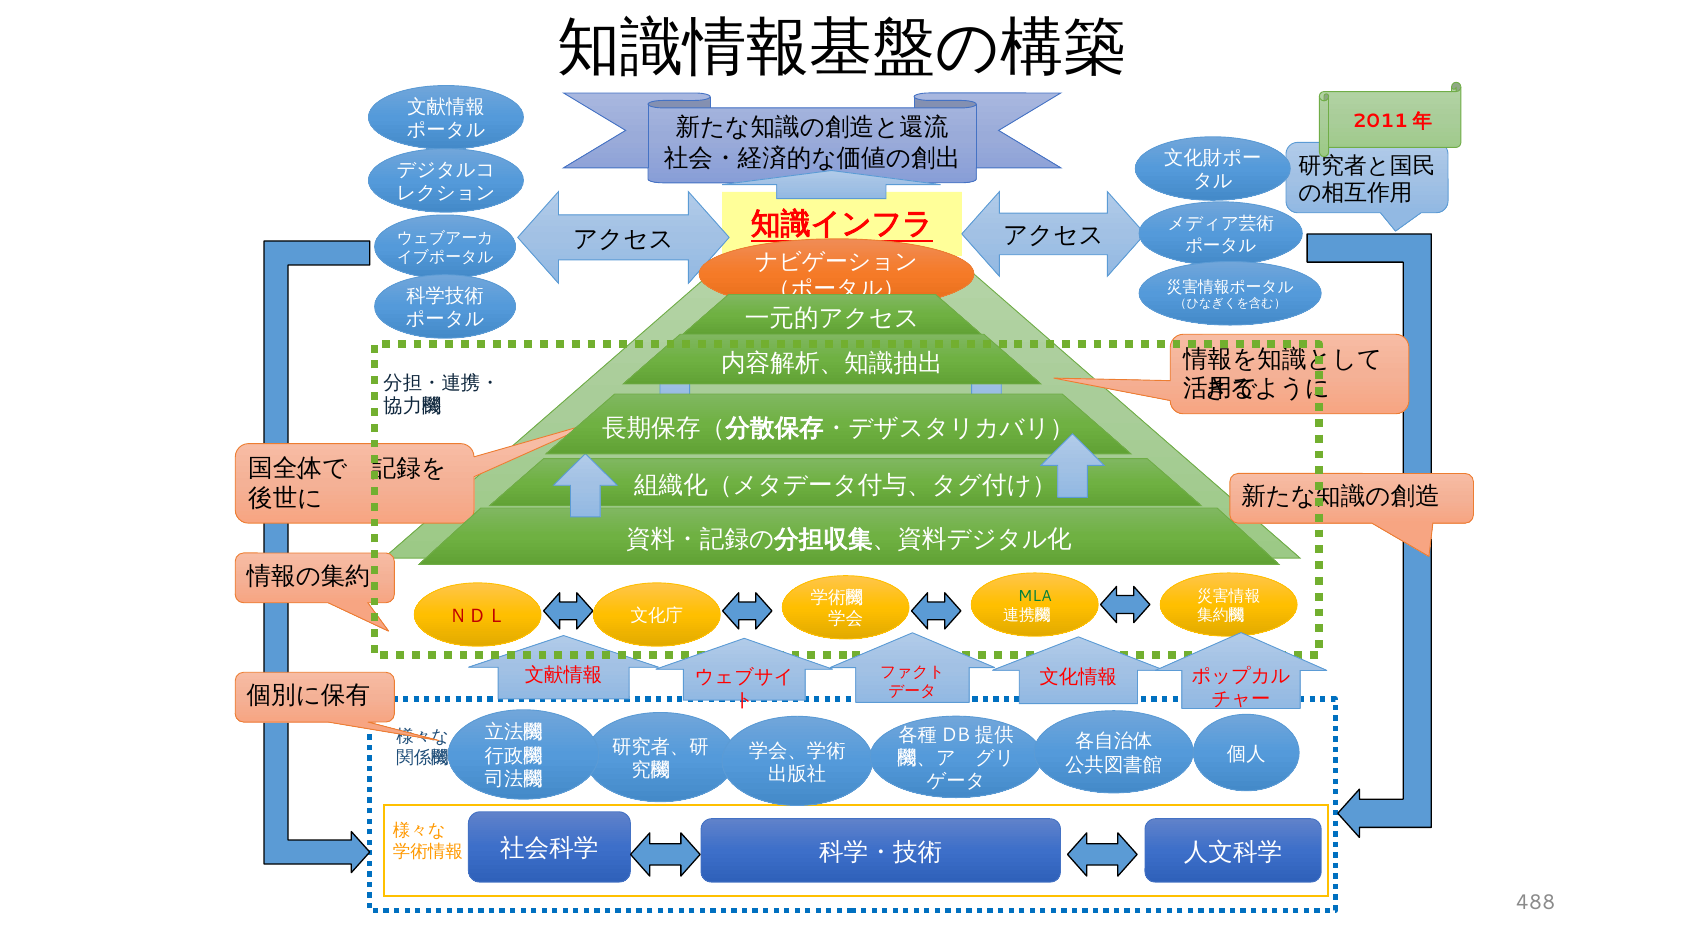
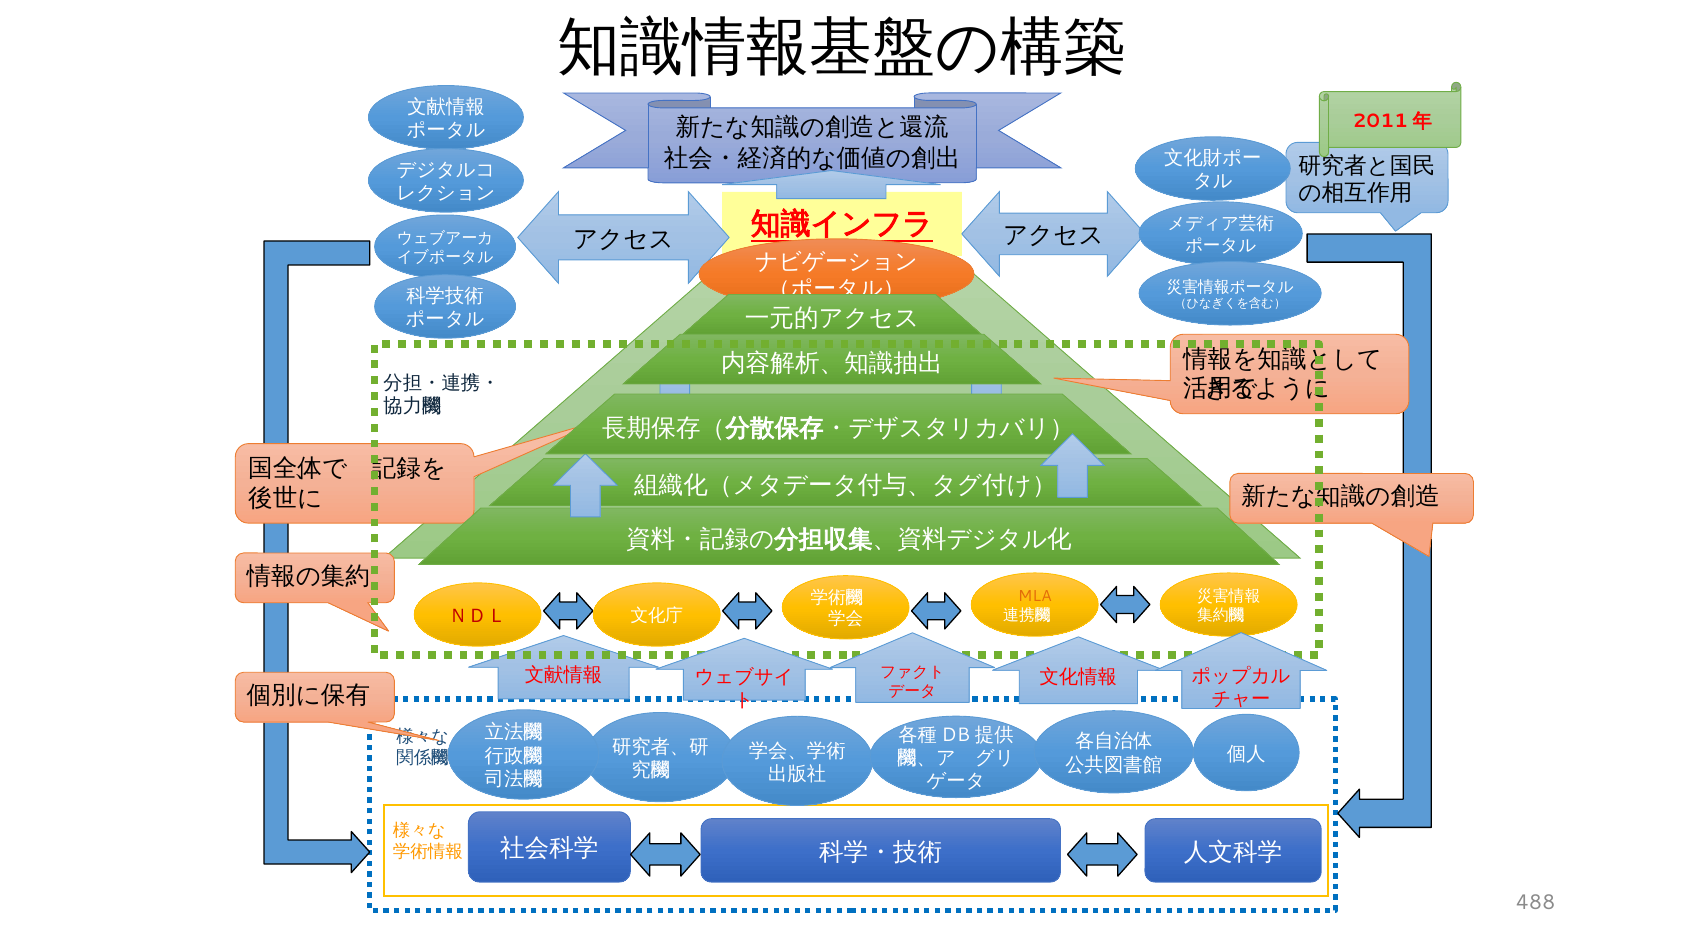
MLA colour: green -> orange
